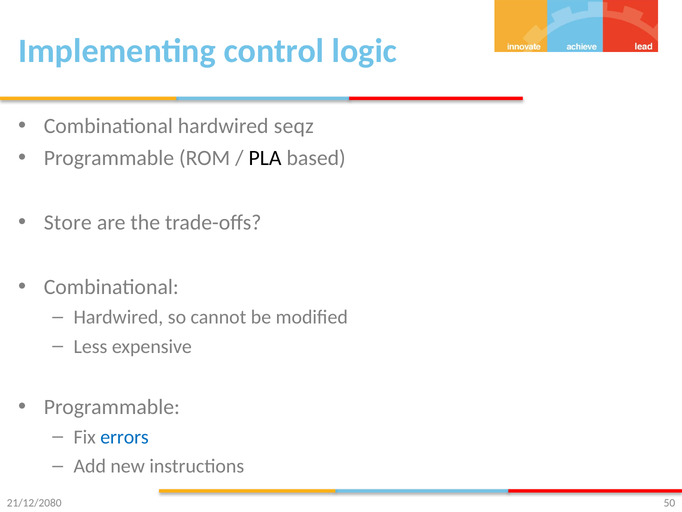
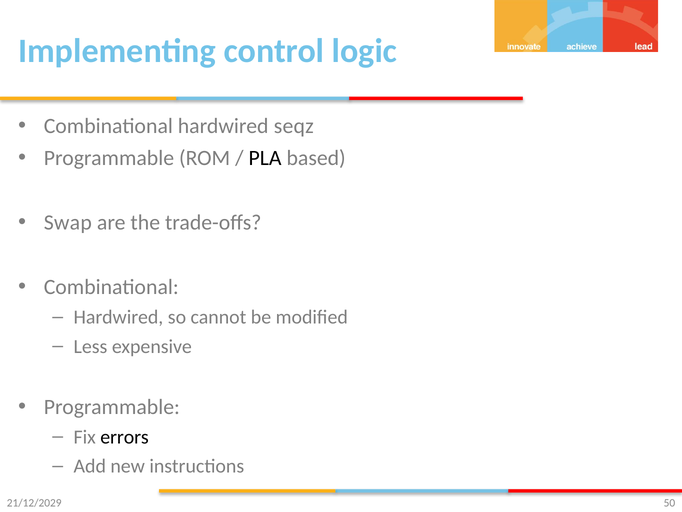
Store: Store -> Swap
errors colour: blue -> black
21/12/2080: 21/12/2080 -> 21/12/2029
